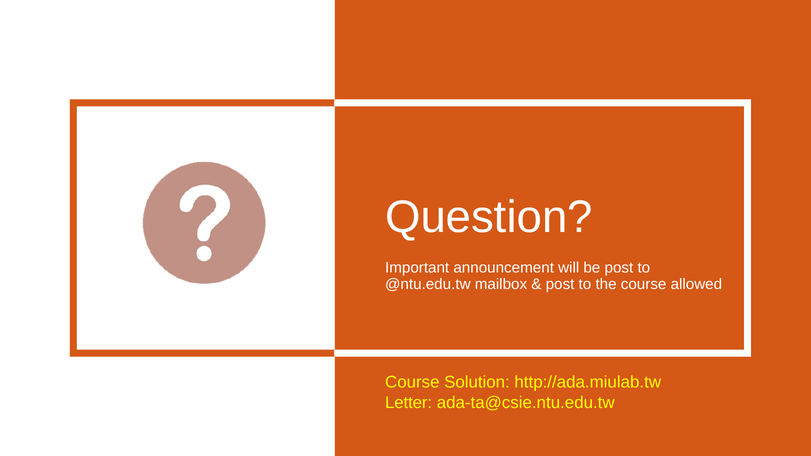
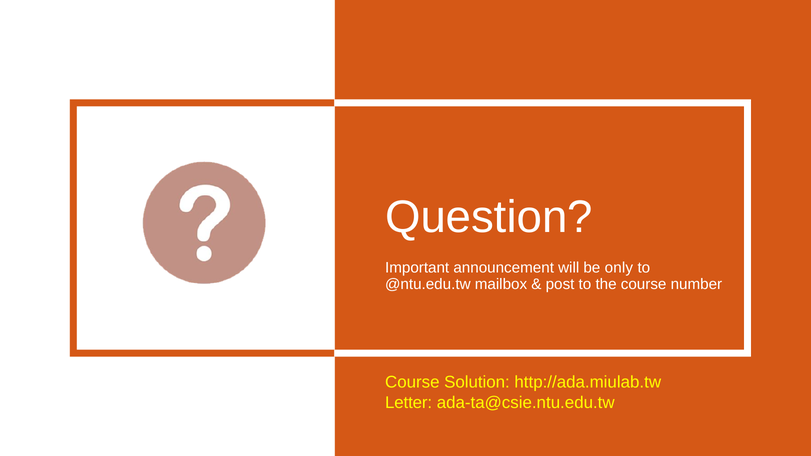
be post: post -> only
allowed: allowed -> number
